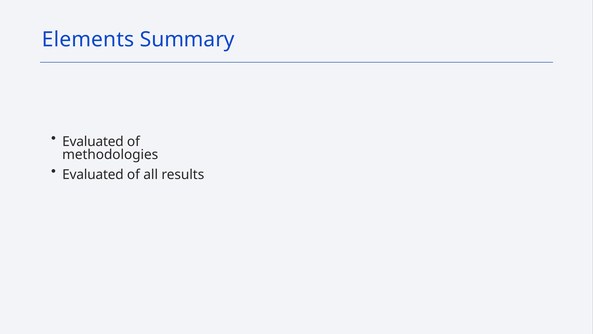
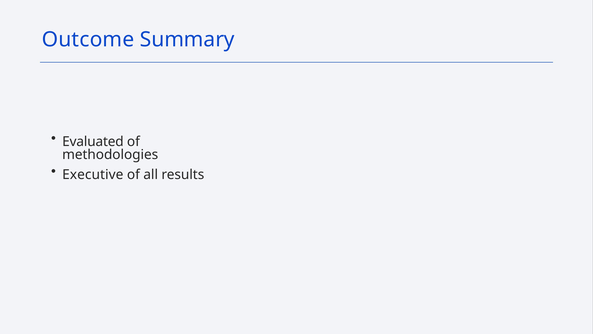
Elements: Elements -> Outcome
Evaluated at (93, 174): Evaluated -> Executive
